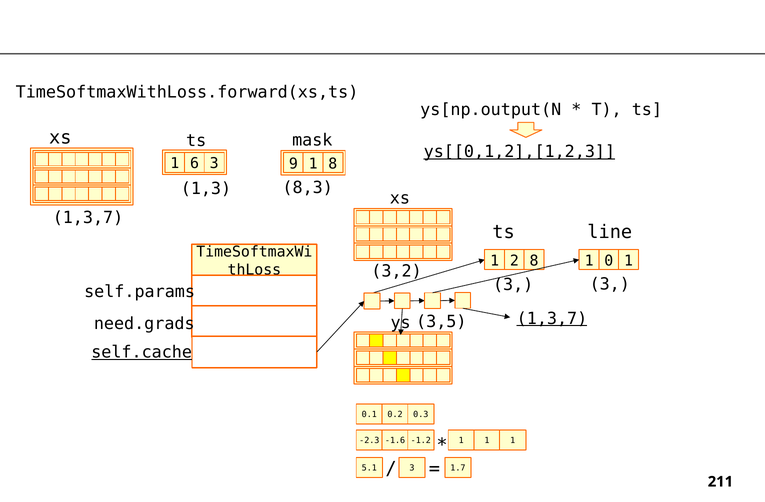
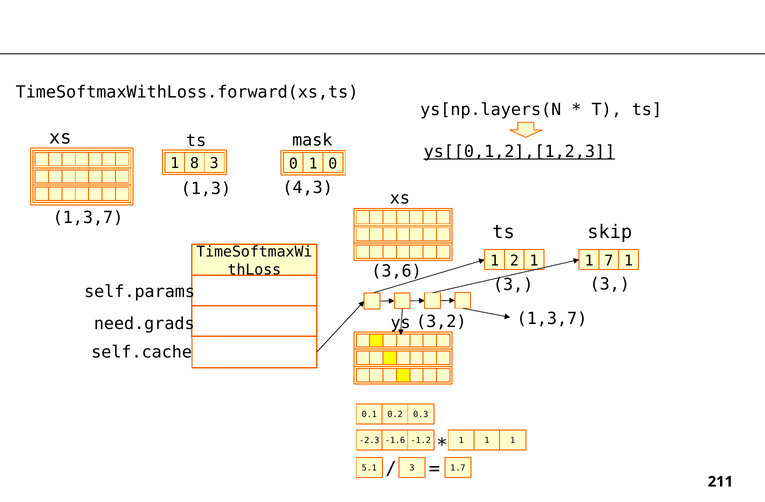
ys[np.output(N: ys[np.output(N -> ys[np.layers(N
6: 6 -> 8
3 9: 9 -> 0
1 8: 8 -> 0
8,3: 8,3 -> 4,3
line: line -> skip
2 8: 8 -> 1
0: 0 -> 7
3,2: 3,2 -> 3,6
1,3,7 at (552, 319) underline: present -> none
3,5: 3,5 -> 3,2
self.cache underline: present -> none
